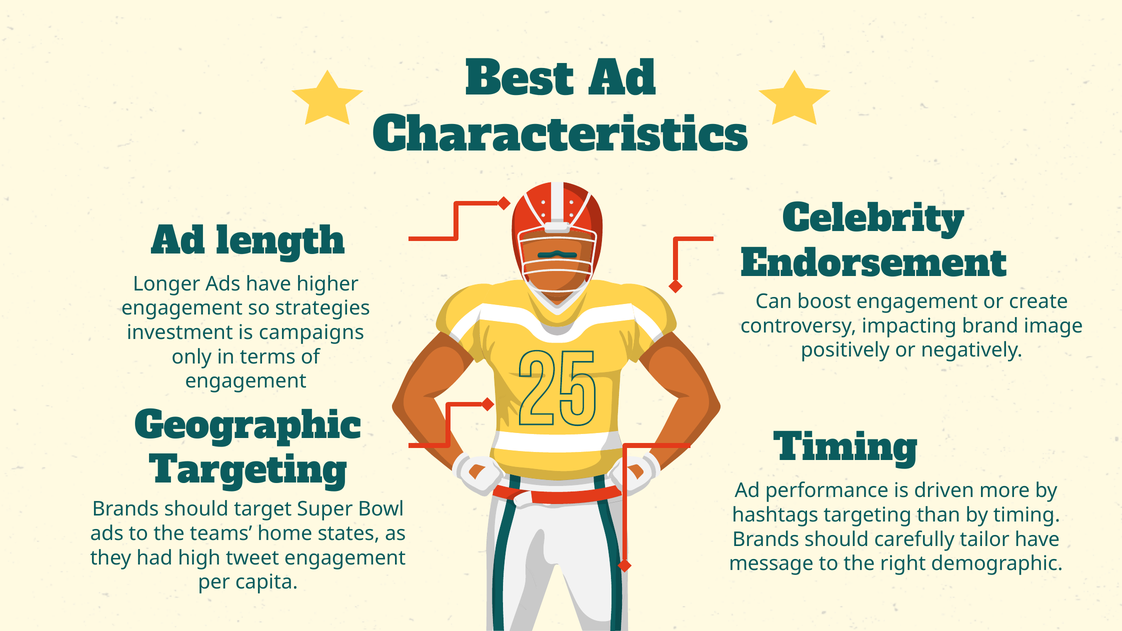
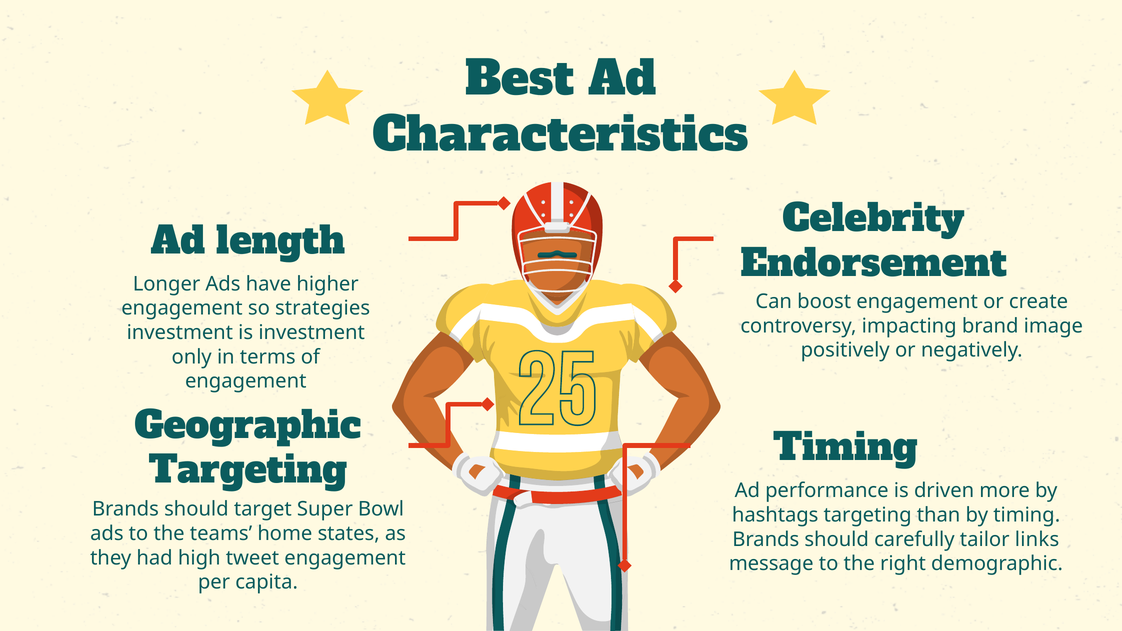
is campaigns: campaigns -> investment
tailor have: have -> links
